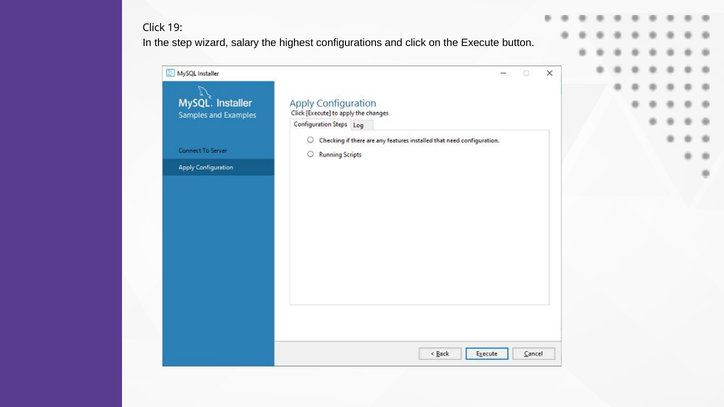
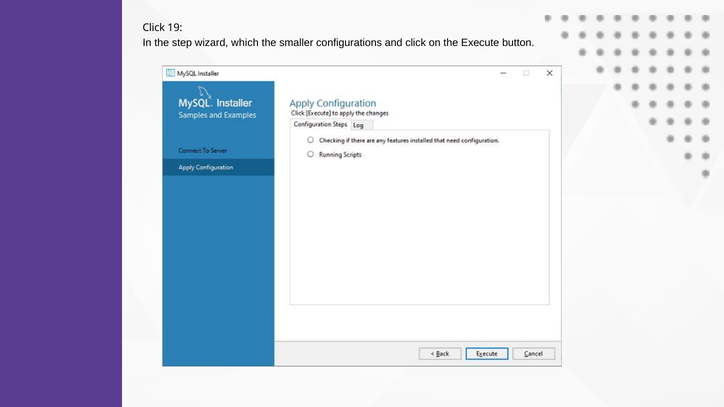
salary: salary -> which
highest: highest -> smaller
